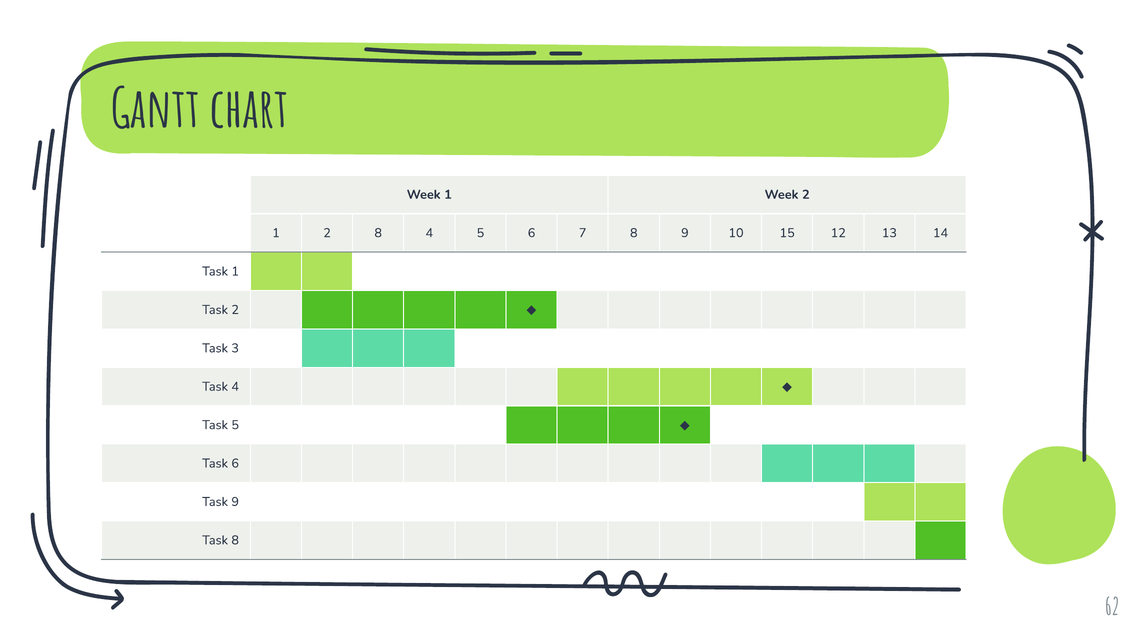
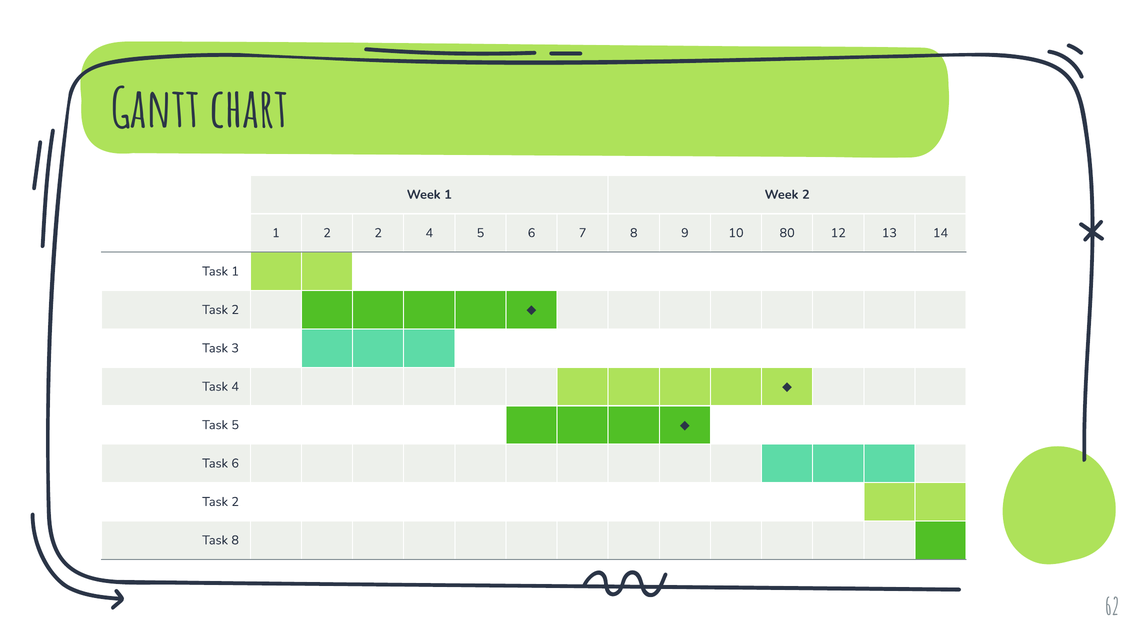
2 8: 8 -> 2
15: 15 -> 80
9 at (235, 501): 9 -> 2
